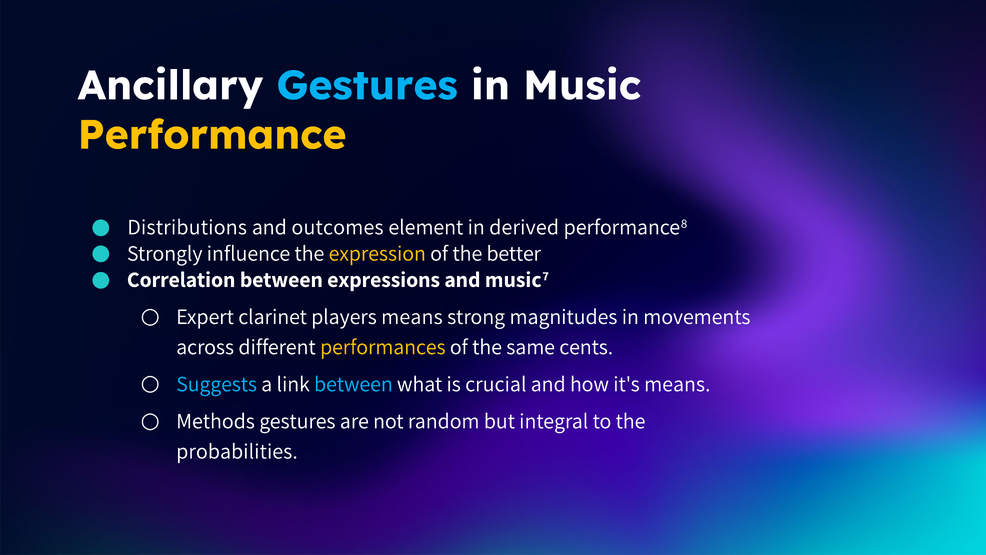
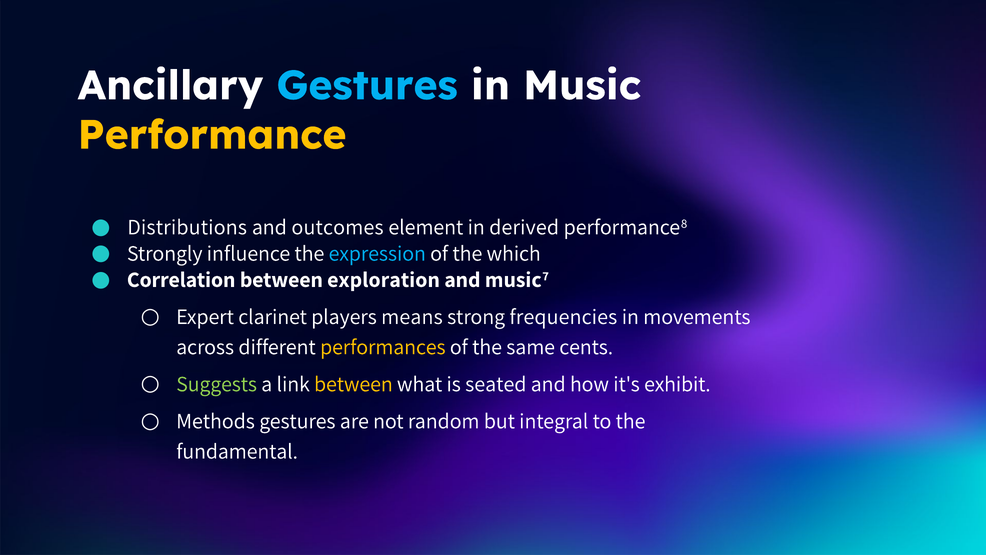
expression colour: yellow -> light blue
better: better -> which
expressions: expressions -> exploration
magnitudes: magnitudes -> frequencies
Suggests colour: light blue -> light green
between at (353, 384) colour: light blue -> yellow
crucial: crucial -> seated
it's means: means -> exhibit
probabilities: probabilities -> fundamental
